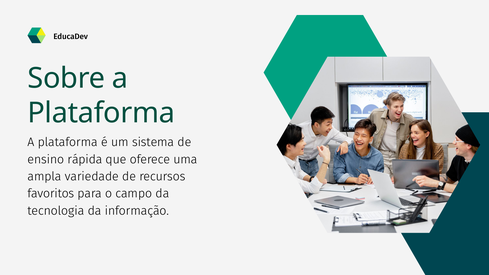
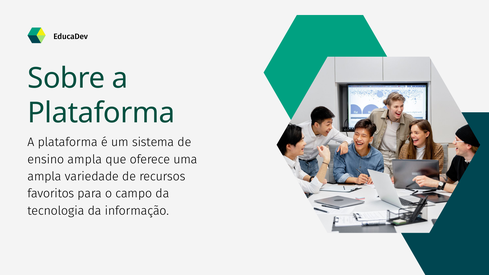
ensino rápida: rápida -> ampla
